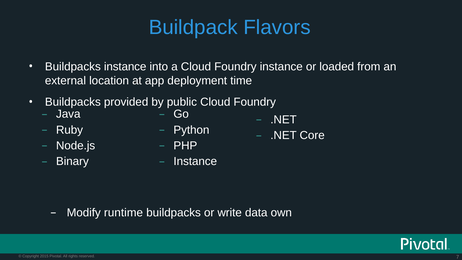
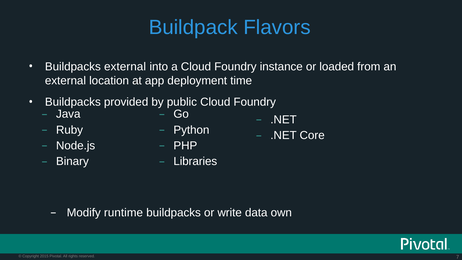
Buildpacks instance: instance -> external
Instance at (195, 161): Instance -> Libraries
